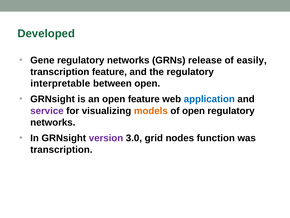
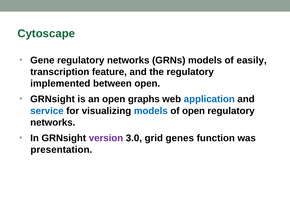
Developed: Developed -> Cytoscape
GRNs release: release -> models
interpretable: interpretable -> implemented
open feature: feature -> graphs
service colour: purple -> blue
models at (151, 111) colour: orange -> blue
nodes: nodes -> genes
transcription at (61, 149): transcription -> presentation
